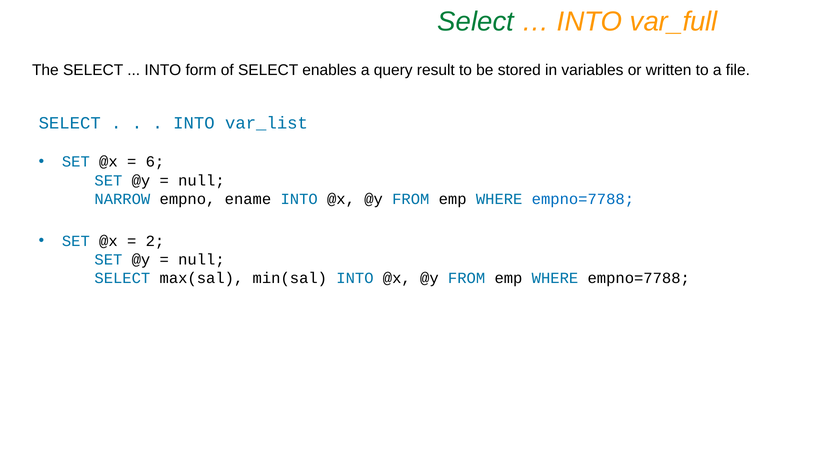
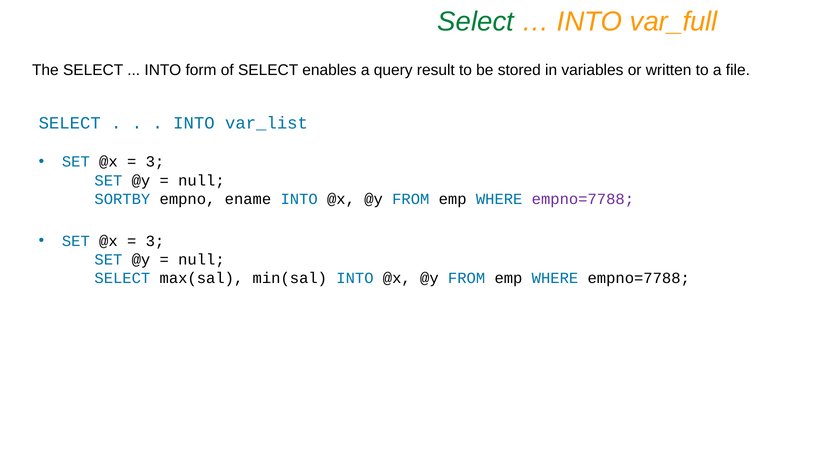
6 at (155, 162): 6 -> 3
NARROW: NARROW -> SORTBY
empno=7788 at (583, 199) colour: blue -> purple
2 at (155, 241): 2 -> 3
